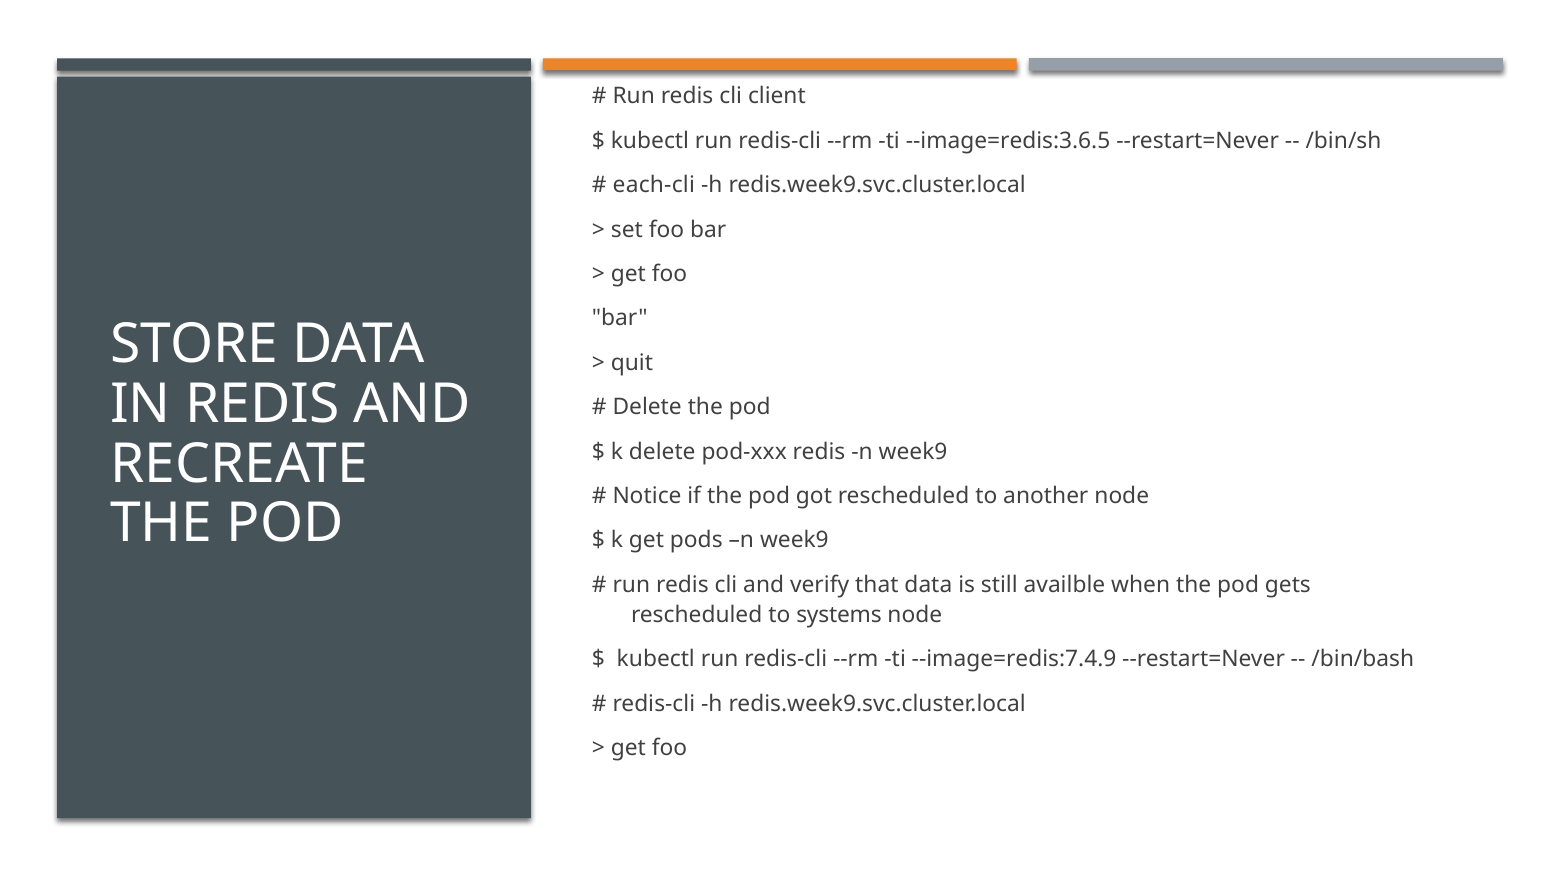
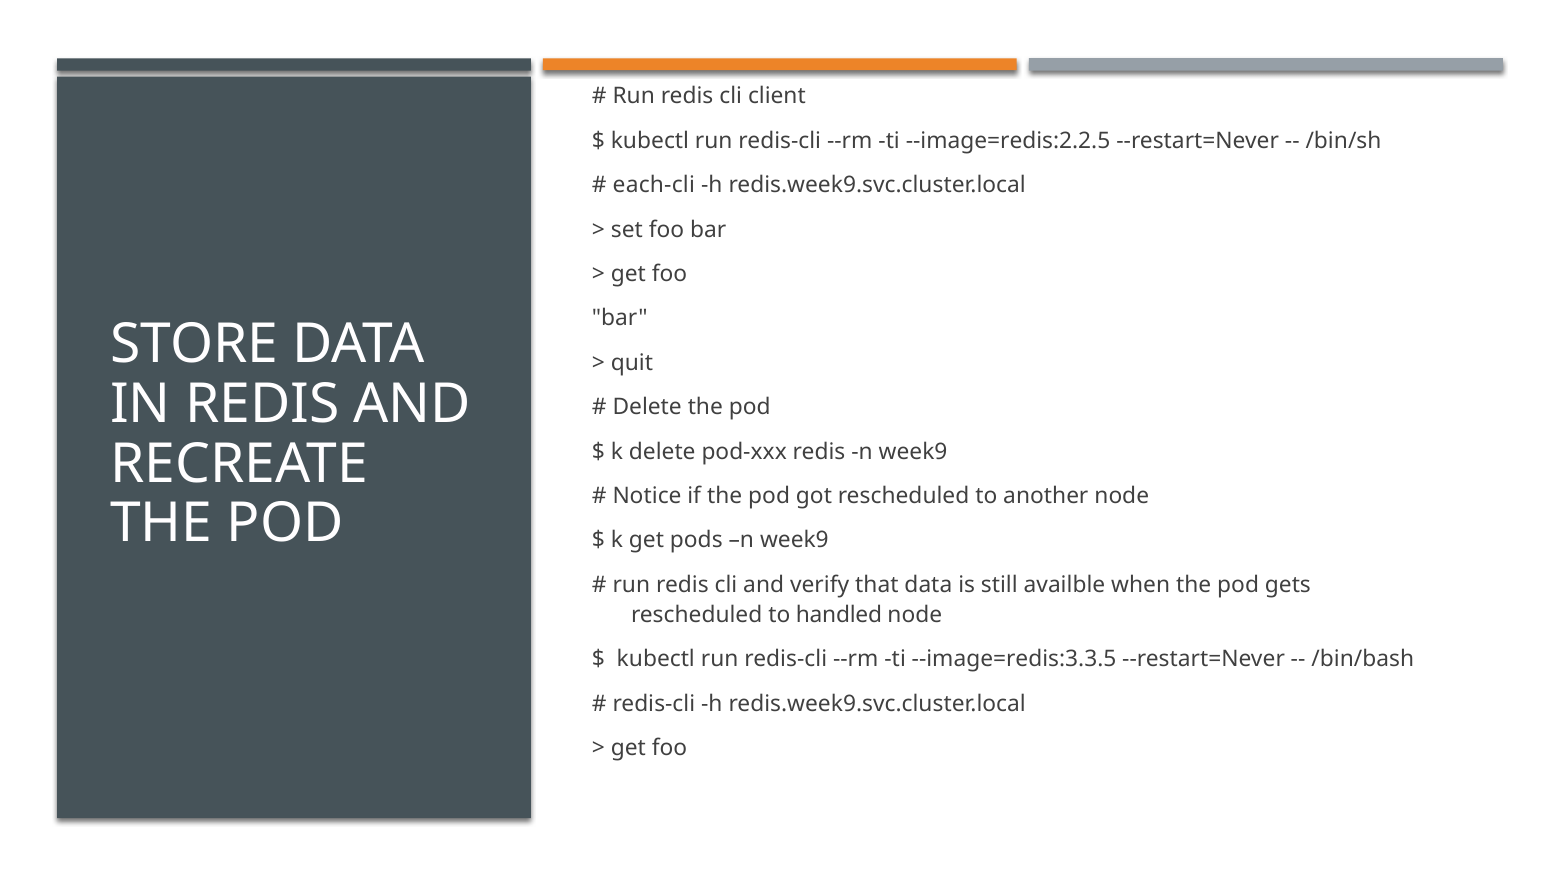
--image=redis:3.6.5: --image=redis:3.6.5 -> --image=redis:2.2.5
systems: systems -> handled
--image=redis:7.4.9: --image=redis:7.4.9 -> --image=redis:3.3.5
